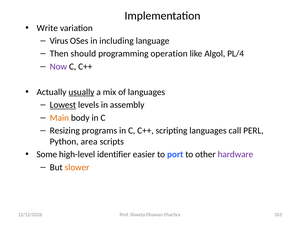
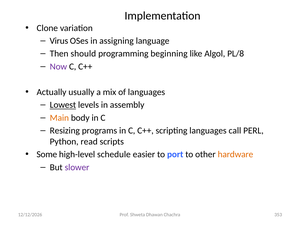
Write: Write -> Clone
including: including -> assigning
operation: operation -> beginning
PL/4: PL/4 -> PL/8
usually underline: present -> none
area: area -> read
identifier: identifier -> schedule
hardware colour: purple -> orange
slower colour: orange -> purple
